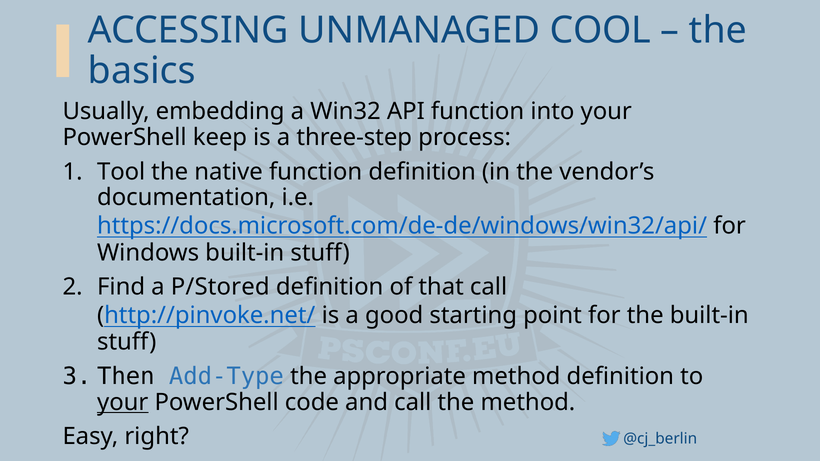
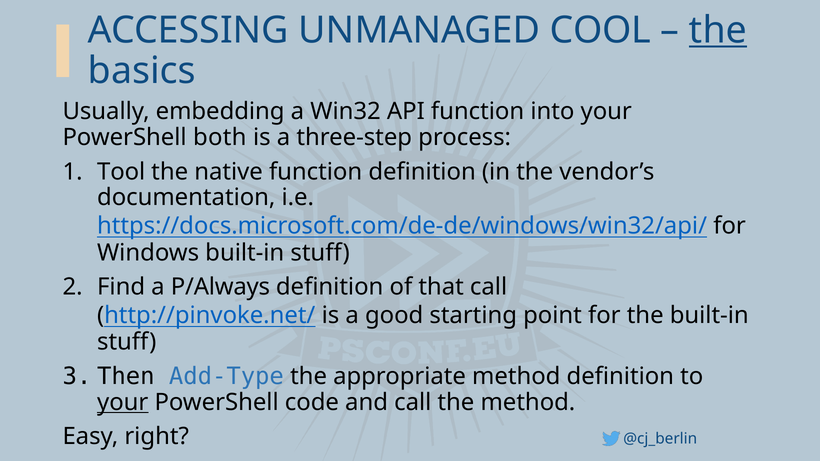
the at (718, 30) underline: none -> present
keep: keep -> both
P/Stored: P/Stored -> P/Always
